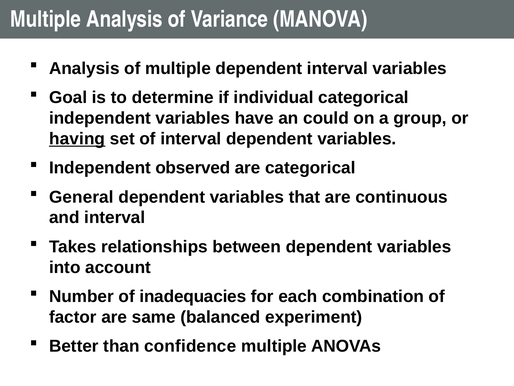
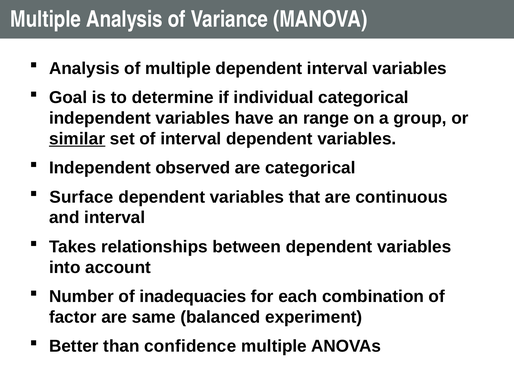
could: could -> range
having: having -> similar
General: General -> Surface
